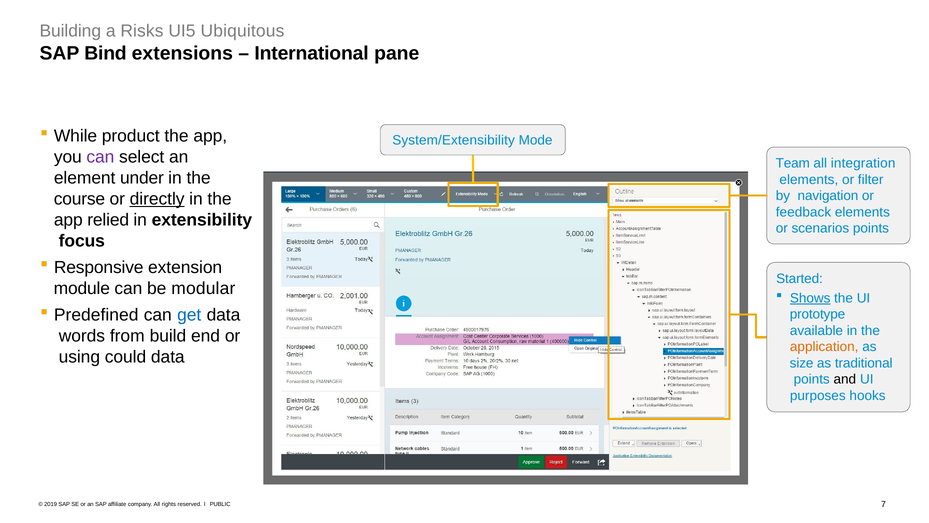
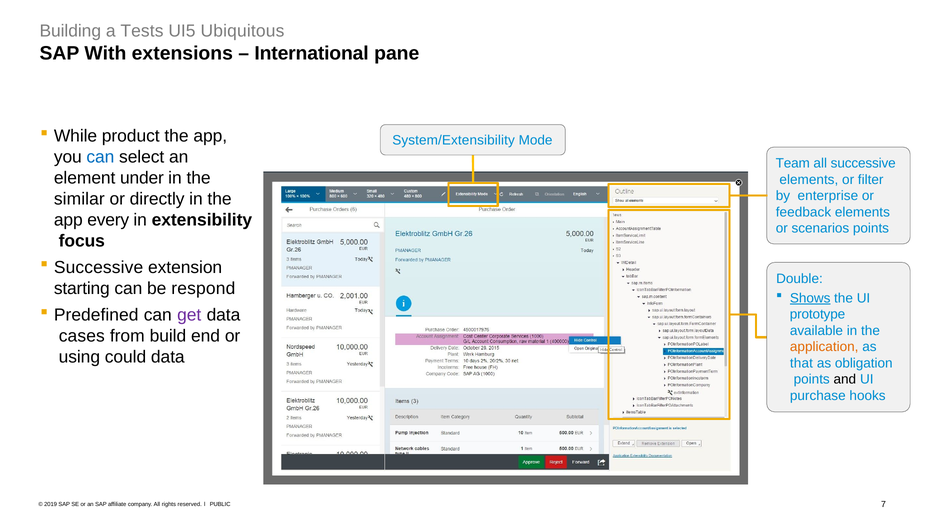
Risks: Risks -> Tests
Bind: Bind -> With
can at (100, 157) colour: purple -> blue
all integration: integration -> successive
navigation: navigation -> enterprise
course: course -> similar
directly underline: present -> none
relied: relied -> every
Responsive at (99, 267): Responsive -> Successive
Started: Started -> Double
module: module -> starting
modular: modular -> respond
get colour: blue -> purple
words: words -> cases
size: size -> that
traditional: traditional -> obligation
purposes: purposes -> purchase
